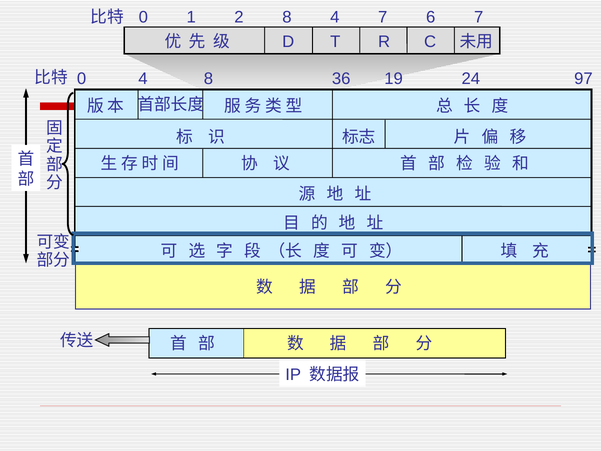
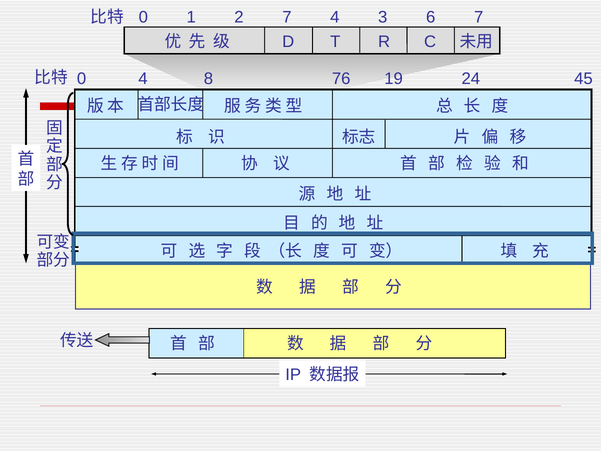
2 8: 8 -> 7
4 7: 7 -> 3
36: 36 -> 76
97: 97 -> 45
